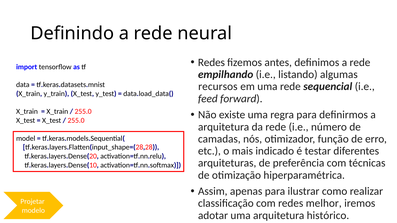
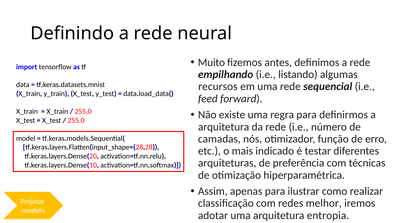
Redes at (211, 63): Redes -> Muito
histórico: histórico -> entropia
